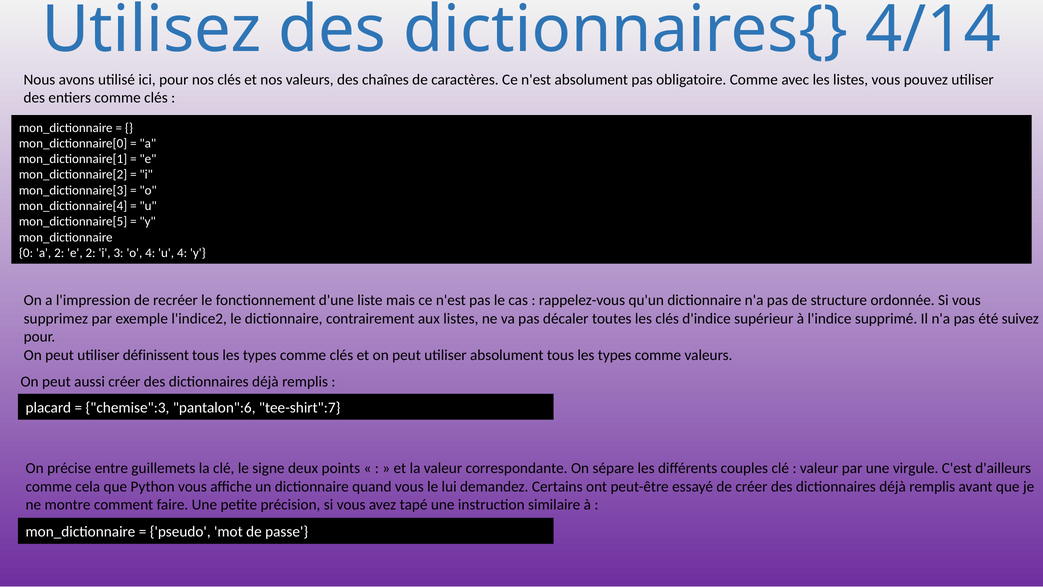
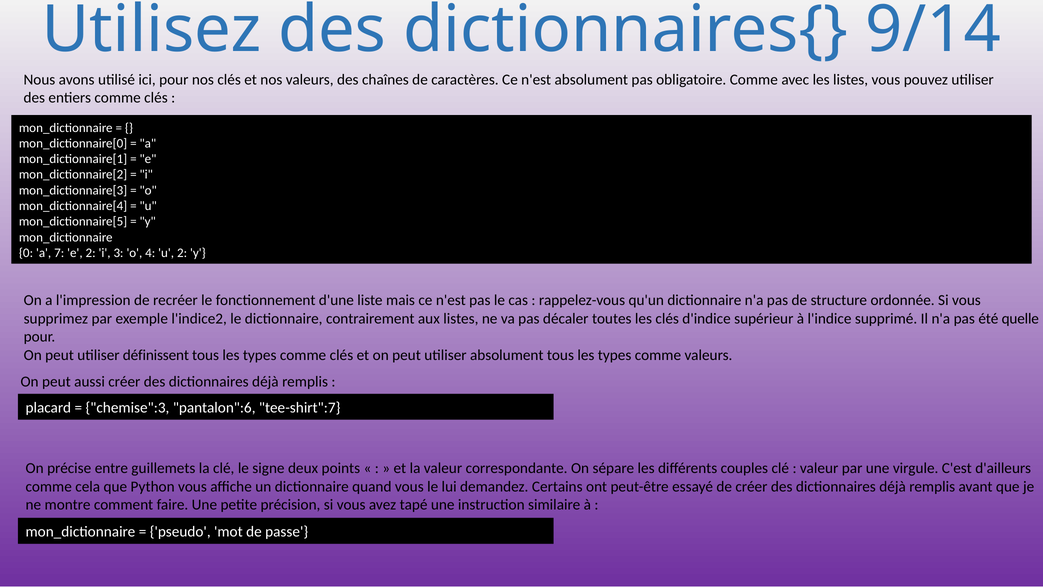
4/14: 4/14 -> 9/14
a 2: 2 -> 7
u 4: 4 -> 2
suivez: suivez -> quelle
